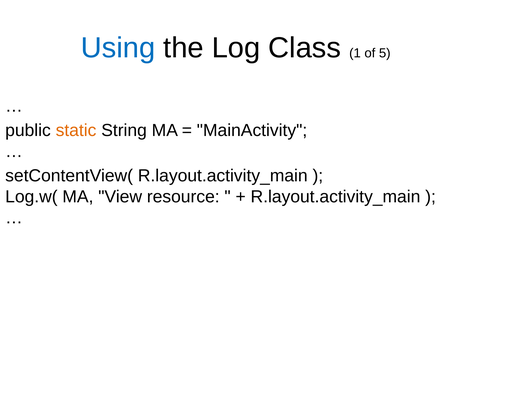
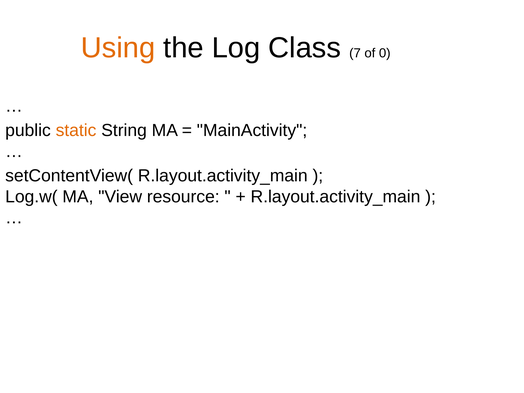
Using colour: blue -> orange
1: 1 -> 7
5: 5 -> 0
